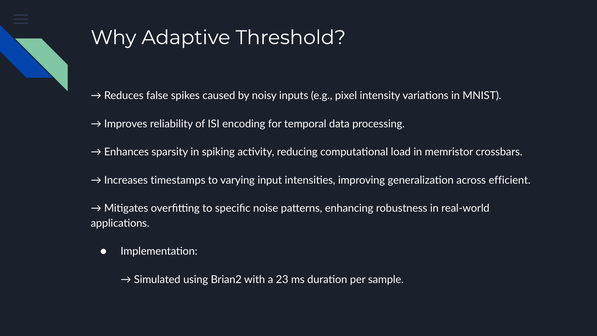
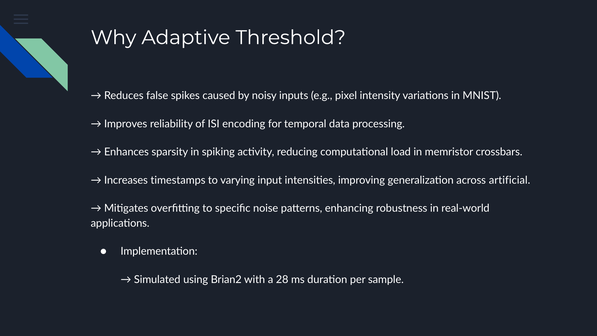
efficient: efficient -> artificial
23: 23 -> 28
